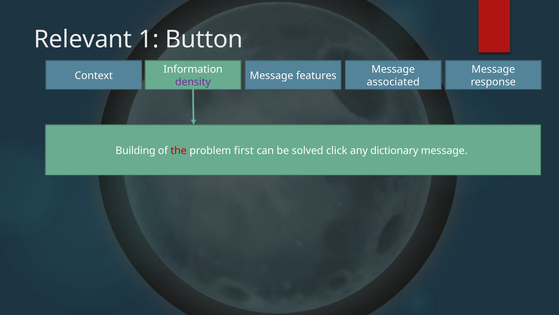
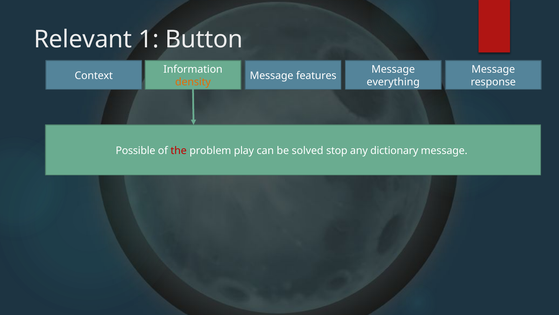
density colour: purple -> orange
associated: associated -> everything
Building: Building -> Possible
first: first -> play
click: click -> stop
